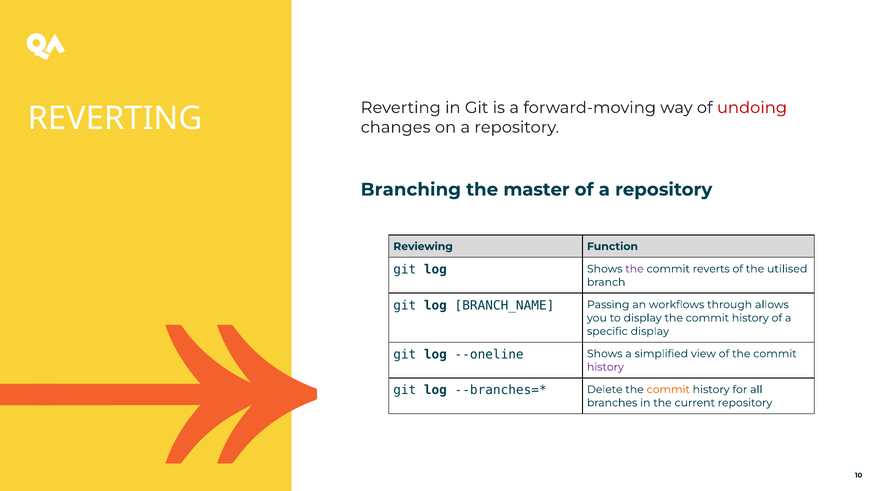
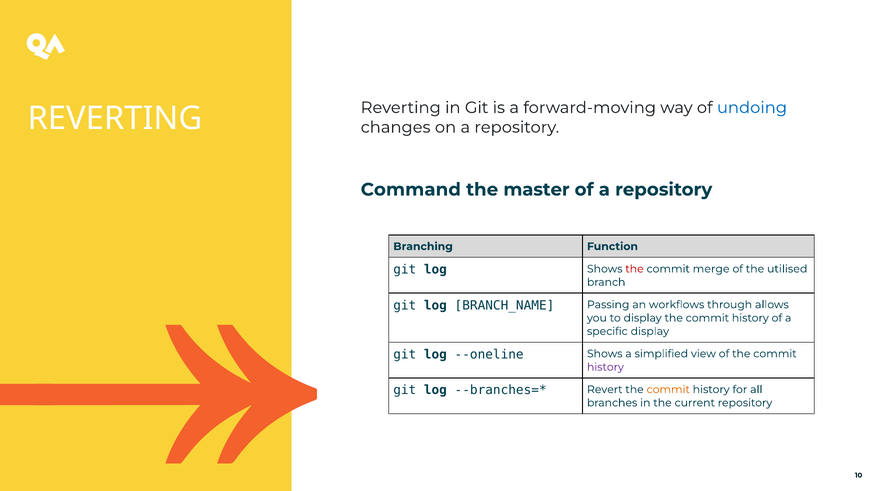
undoing colour: red -> blue
Branching: Branching -> Command
Reviewing: Reviewing -> Branching
the at (635, 269) colour: purple -> red
reverts: reverts -> merge
Delete: Delete -> Revert
